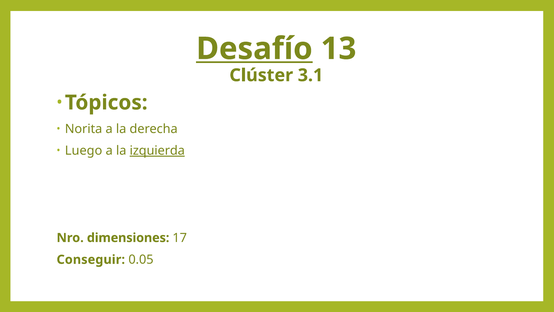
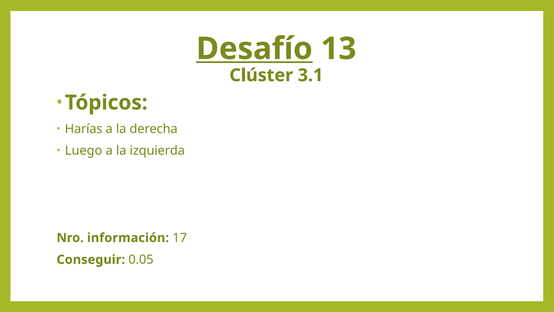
Norita: Norita -> Harías
izquierda underline: present -> none
dimensiones: dimensiones -> información
